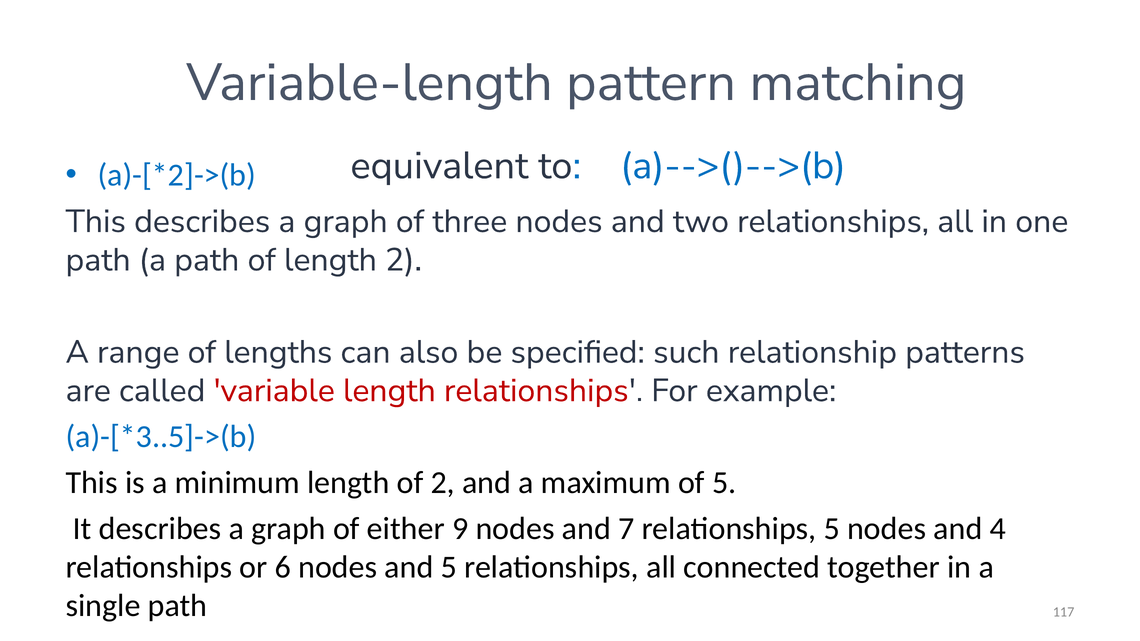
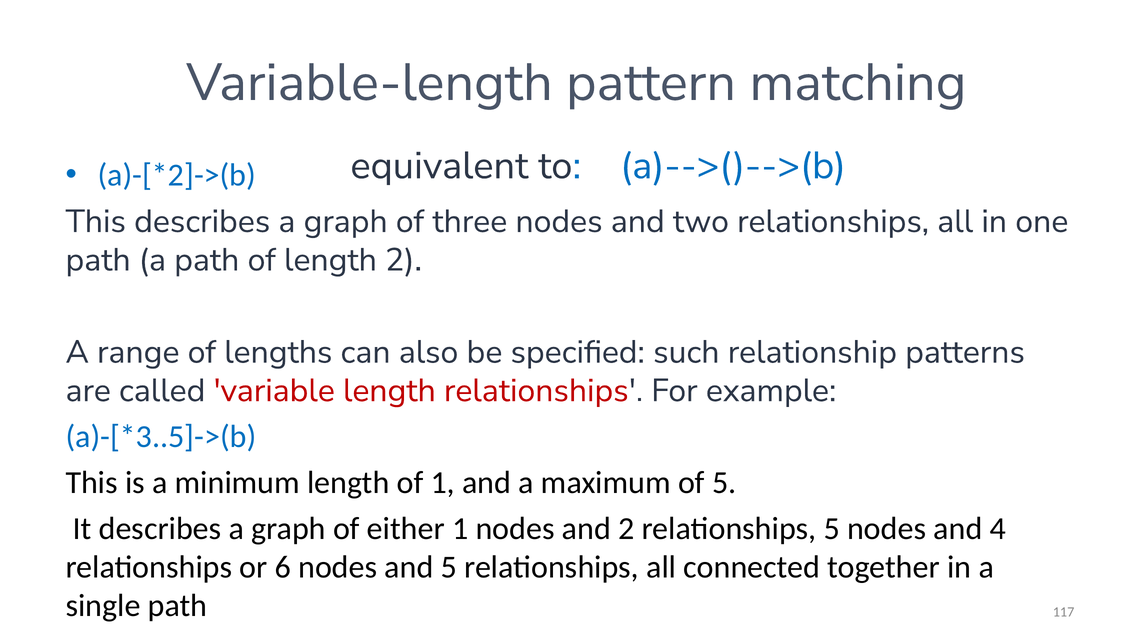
of 2: 2 -> 1
either 9: 9 -> 1
and 7: 7 -> 2
